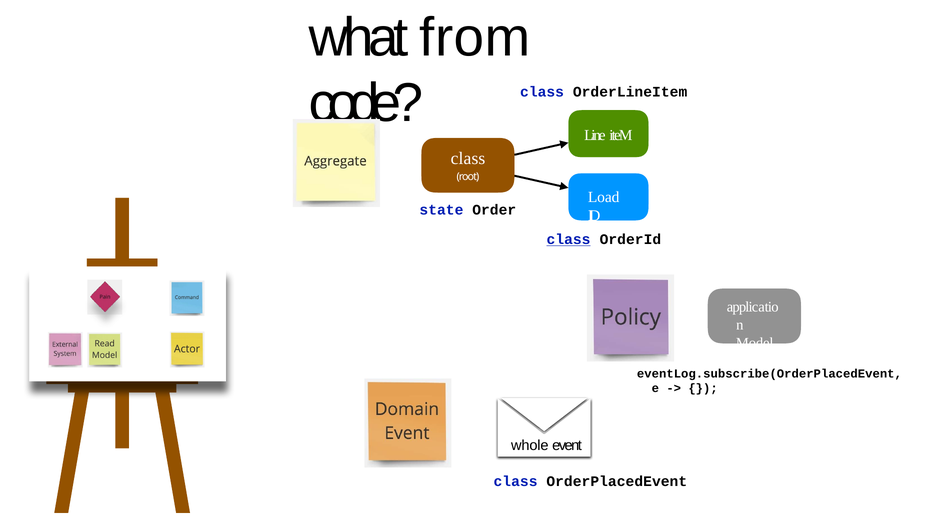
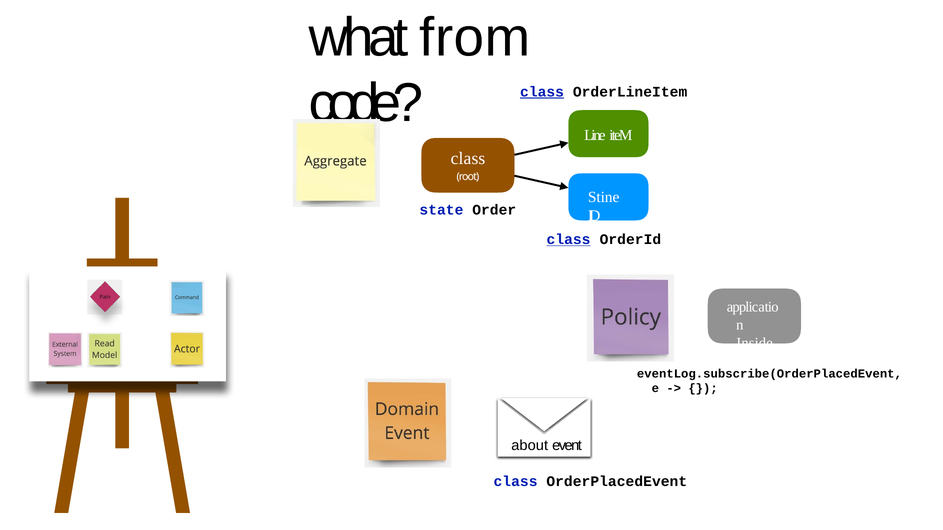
class at (542, 92) underline: none -> present
Load: Load -> Stine
Model: Model -> Inside
whole: whole -> about
